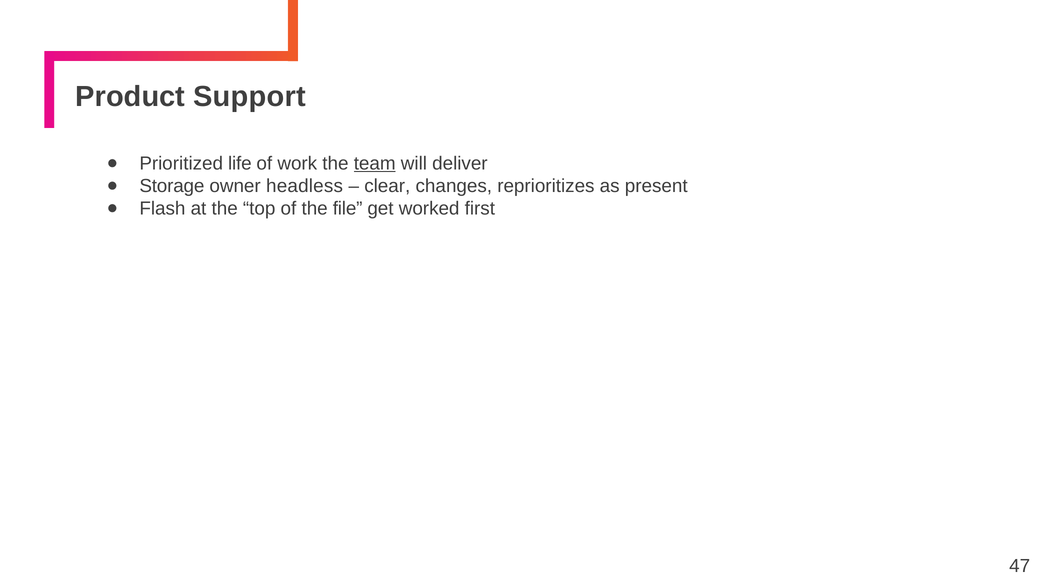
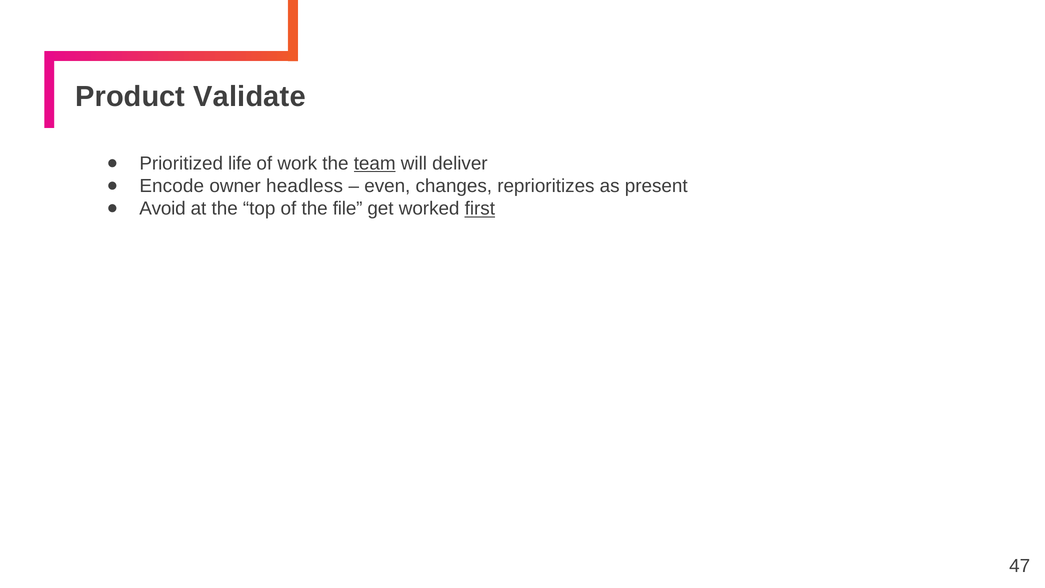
Support: Support -> Validate
Storage: Storage -> Encode
clear: clear -> even
Flash: Flash -> Avoid
first underline: none -> present
